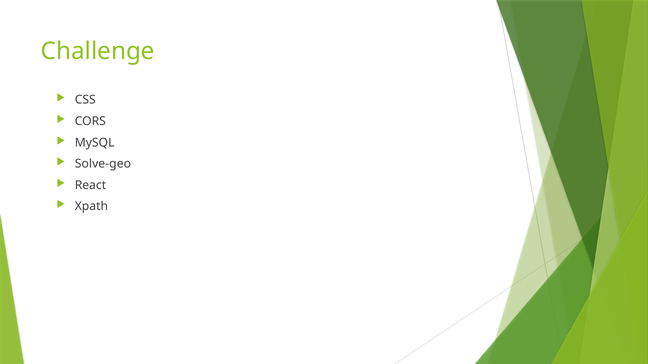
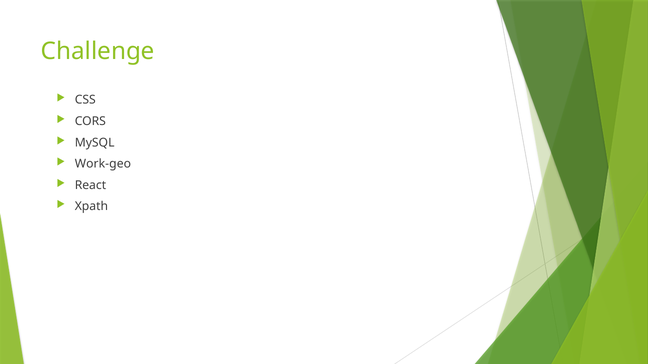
Solve-geo: Solve-geo -> Work-geo
